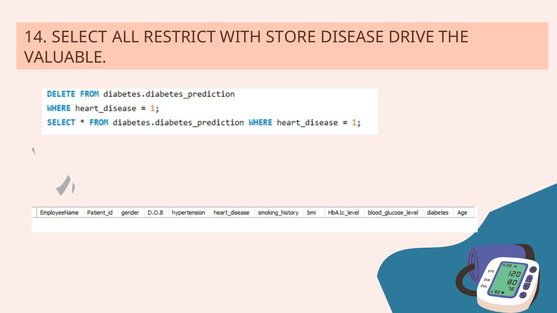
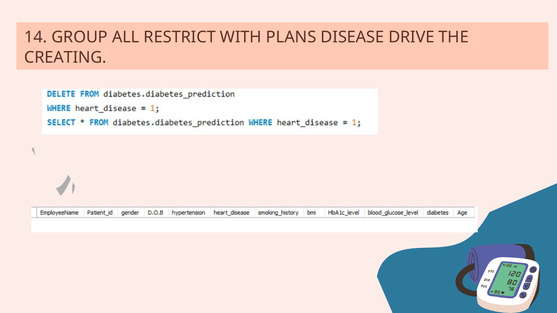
SELECT: SELECT -> GROUP
STORE: STORE -> PLANS
VALUABLE: VALUABLE -> CREATING
